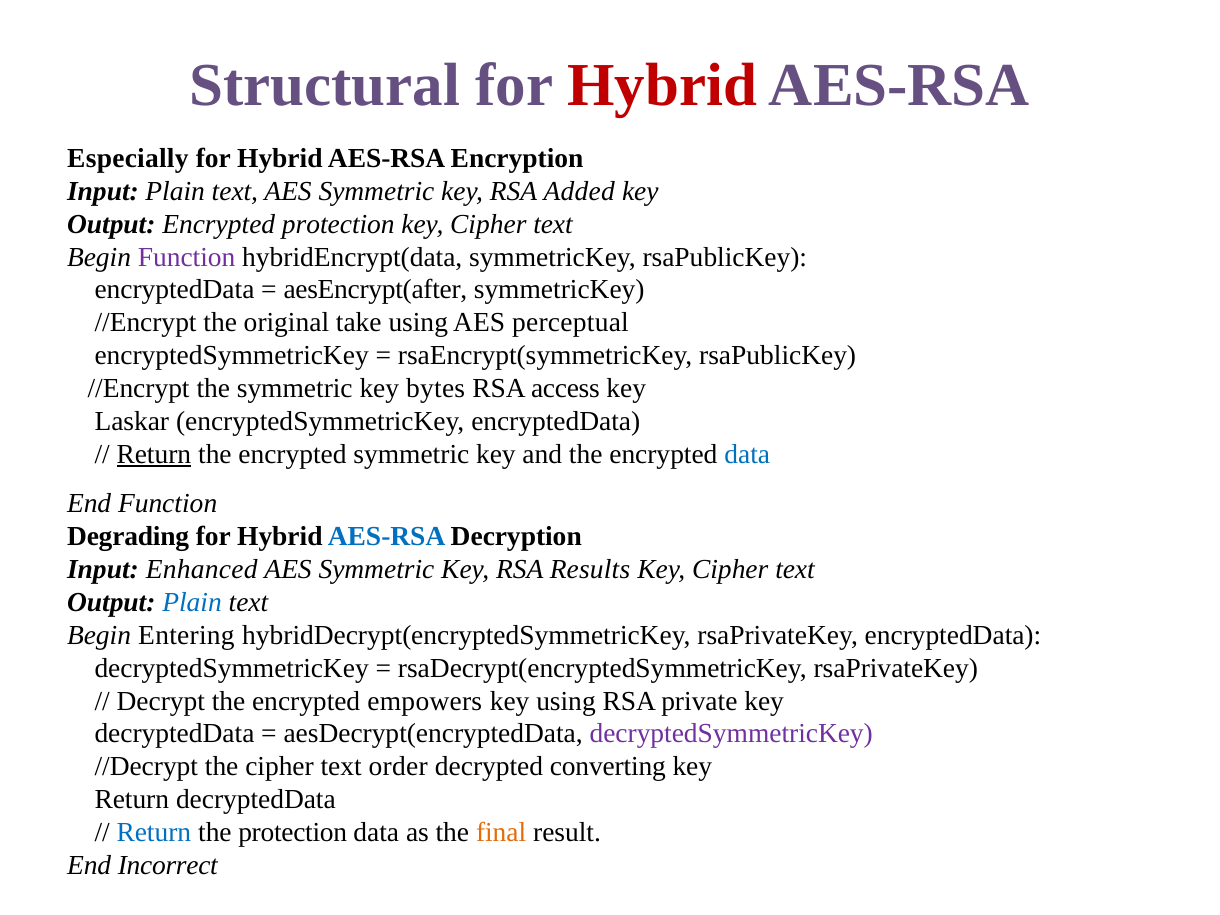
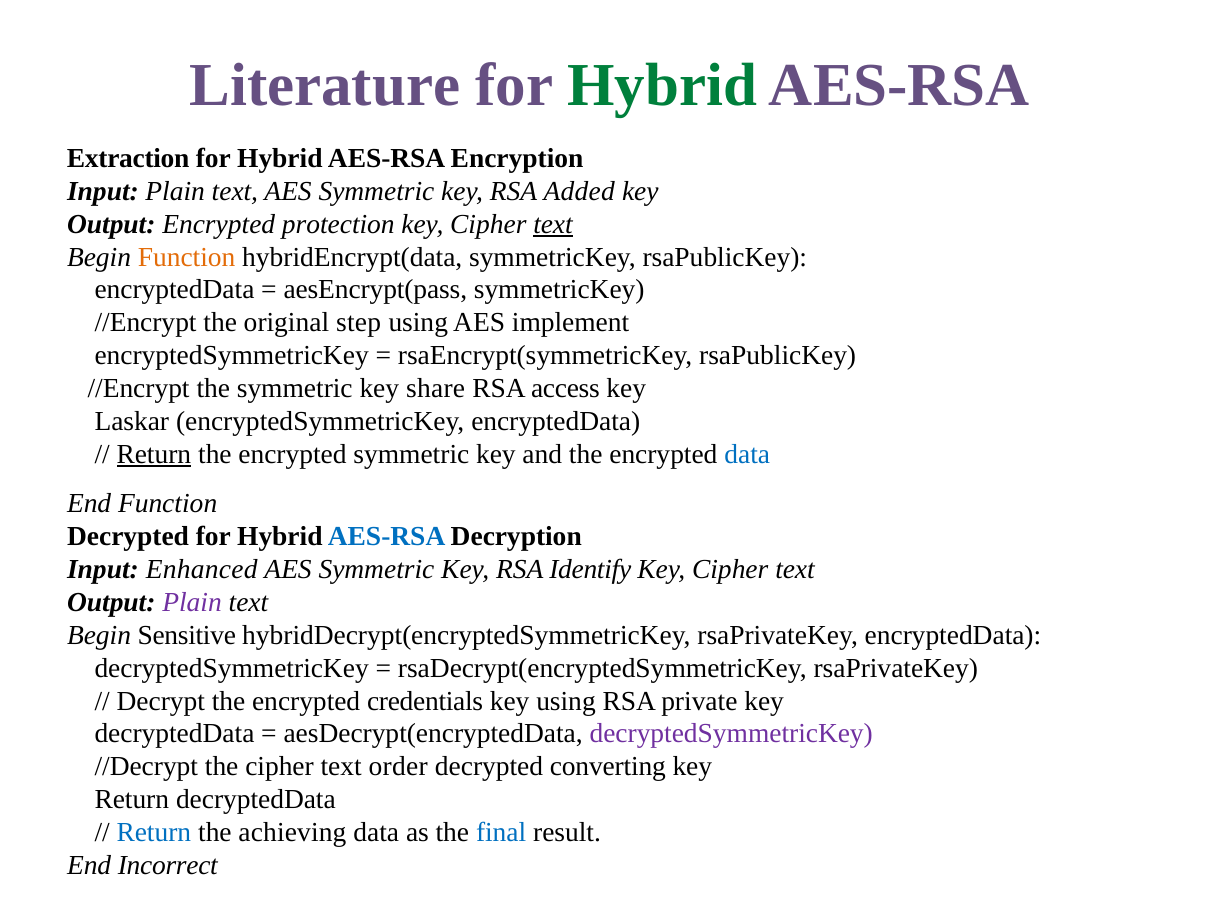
Structural: Structural -> Literature
Hybrid at (662, 85) colour: red -> green
Especially: Especially -> Extraction
text at (553, 224) underline: none -> present
Function at (187, 257) colour: purple -> orange
aesEncrypt(after: aesEncrypt(after -> aesEncrypt(pass
take: take -> step
perceptual: perceptual -> implement
bytes: bytes -> share
Degrading at (128, 537): Degrading -> Decrypted
Results: Results -> Identify
Plain at (192, 602) colour: blue -> purple
Entering: Entering -> Sensitive
empowers: empowers -> credentials
the protection: protection -> achieving
final colour: orange -> blue
